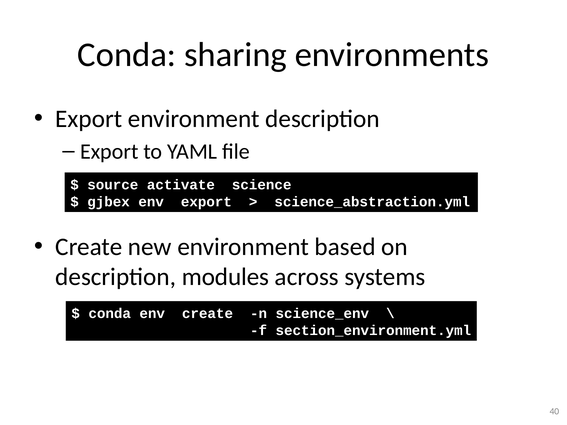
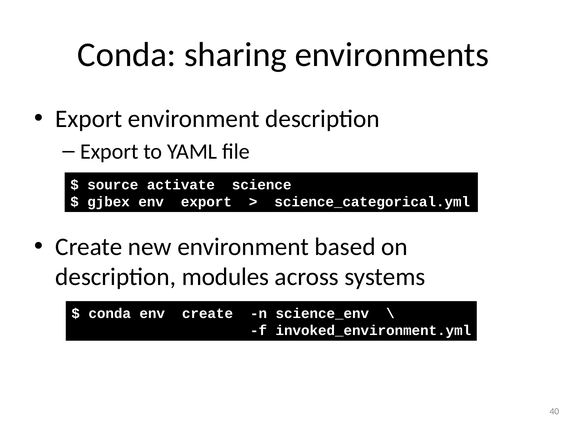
science_abstraction.yml: science_abstraction.yml -> science_categorical.yml
section_environment.yml: section_environment.yml -> invoked_environment.yml
